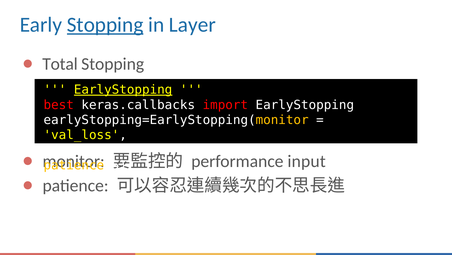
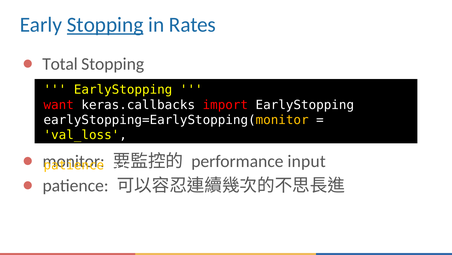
Layer: Layer -> Rates
EarlyStopping at (123, 90) underline: present -> none
best: best -> want
